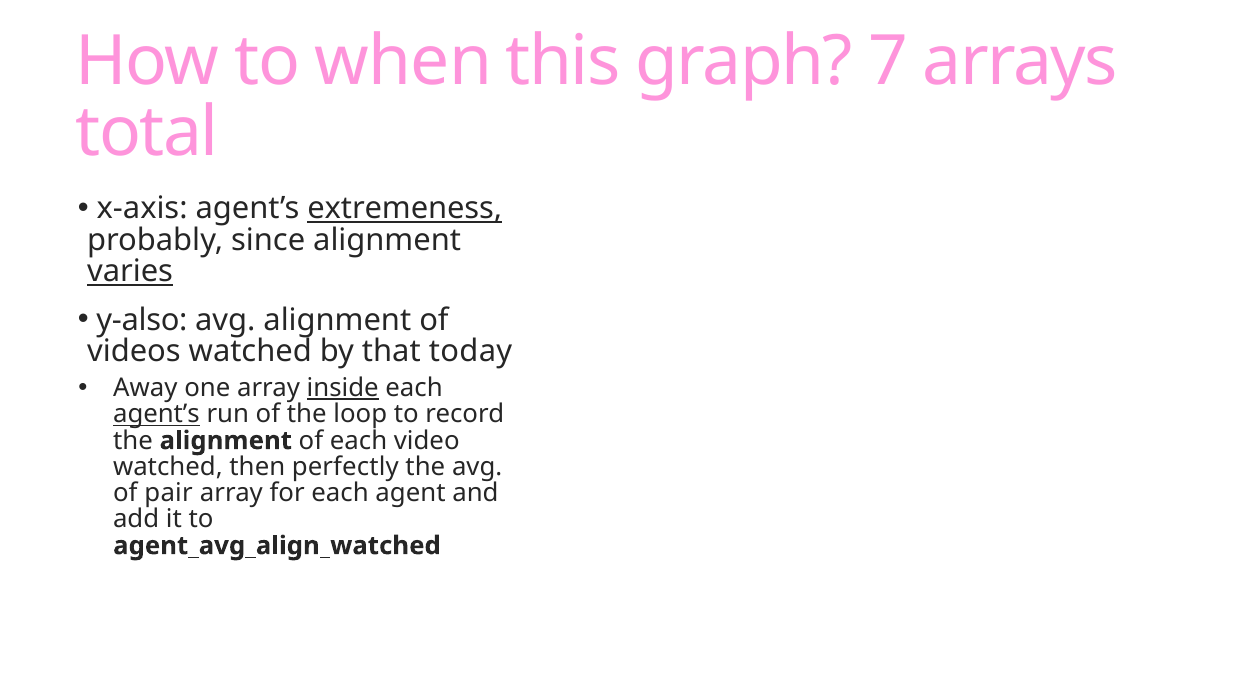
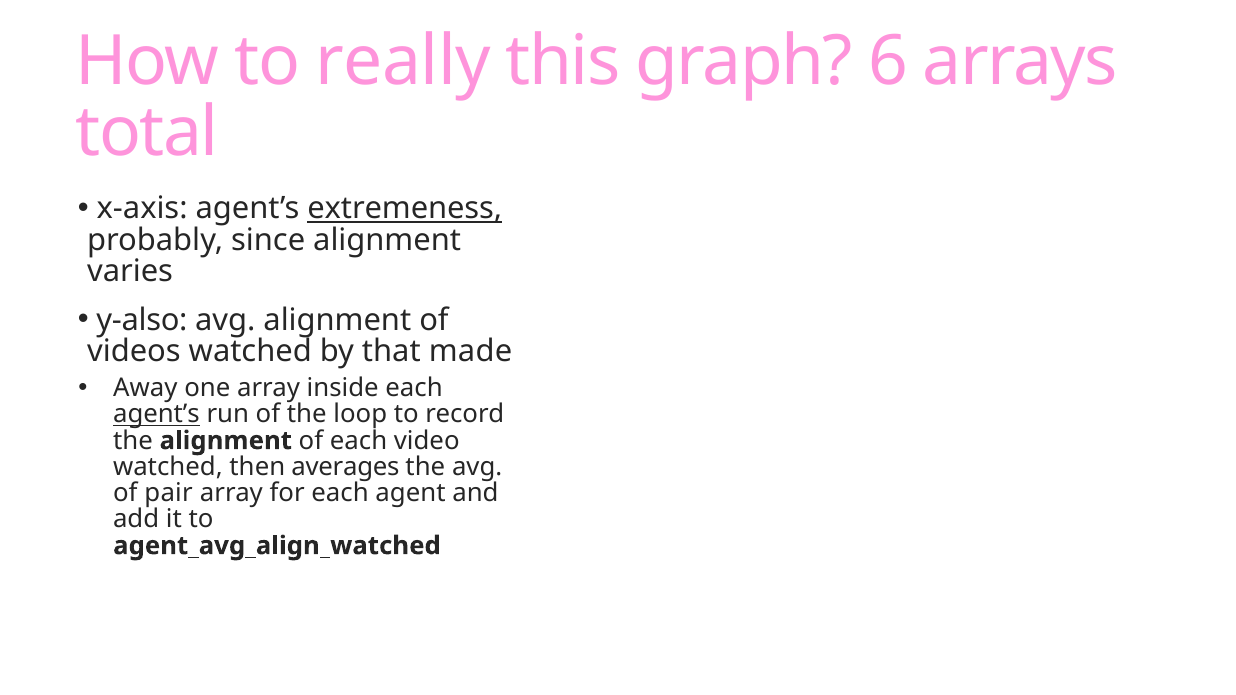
when: when -> really
7: 7 -> 6
varies underline: present -> none
today: today -> made
inside underline: present -> none
perfectly: perfectly -> averages
